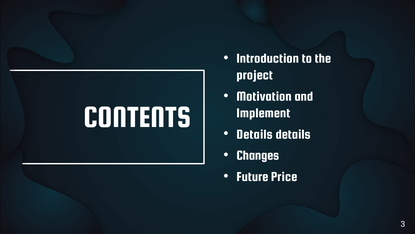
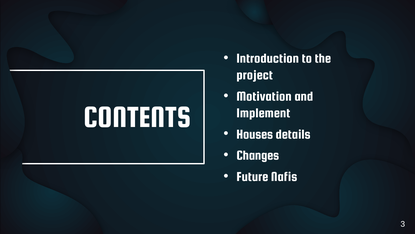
Details at (255, 134): Details -> Houses
Price: Price -> Nafis
